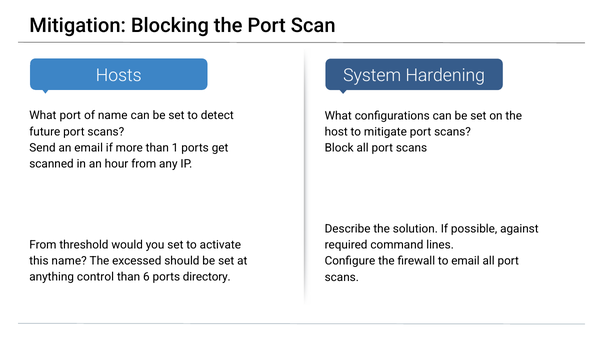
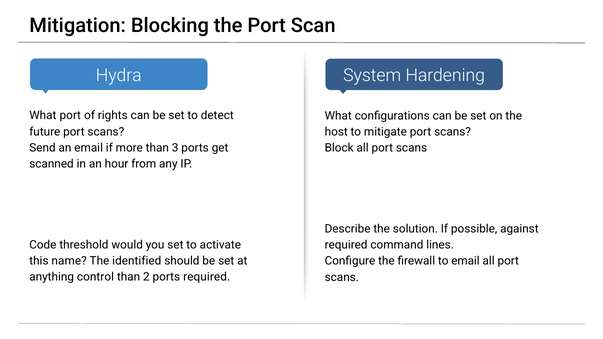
Hosts: Hosts -> Hydra
of name: name -> rights
1: 1 -> 3
From at (43, 245): From -> Code
excessed: excessed -> identified
6: 6 -> 2
ports directory: directory -> required
